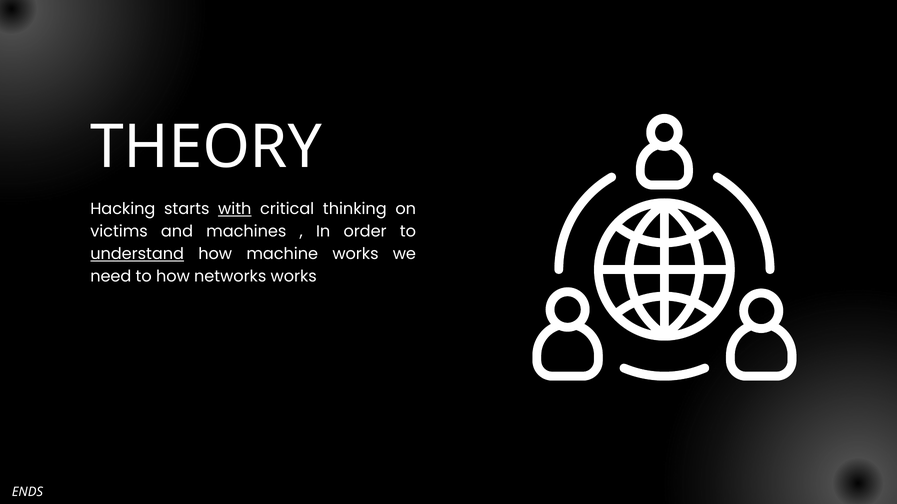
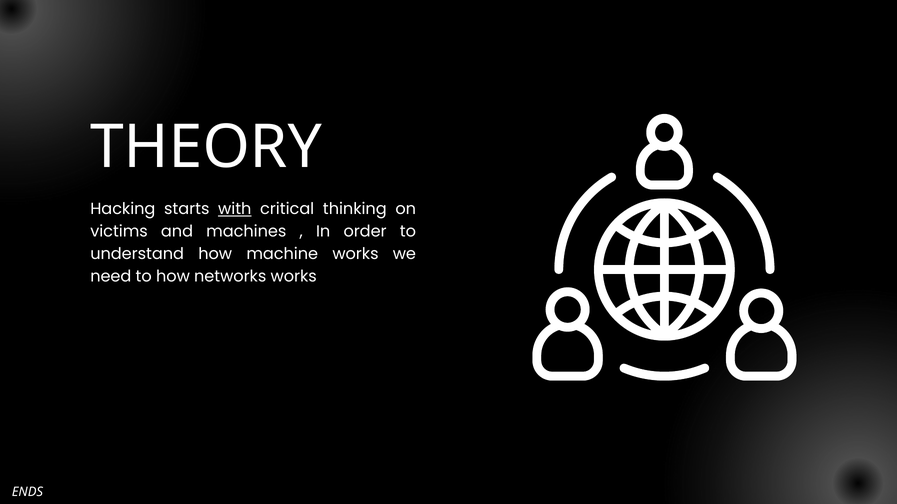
understand underline: present -> none
